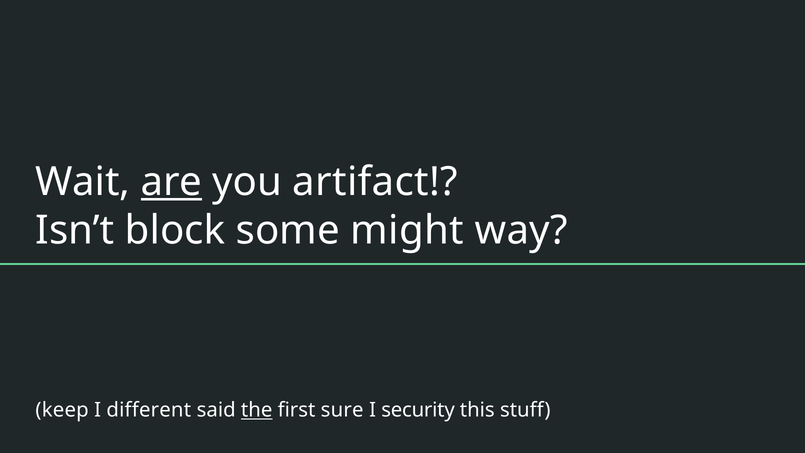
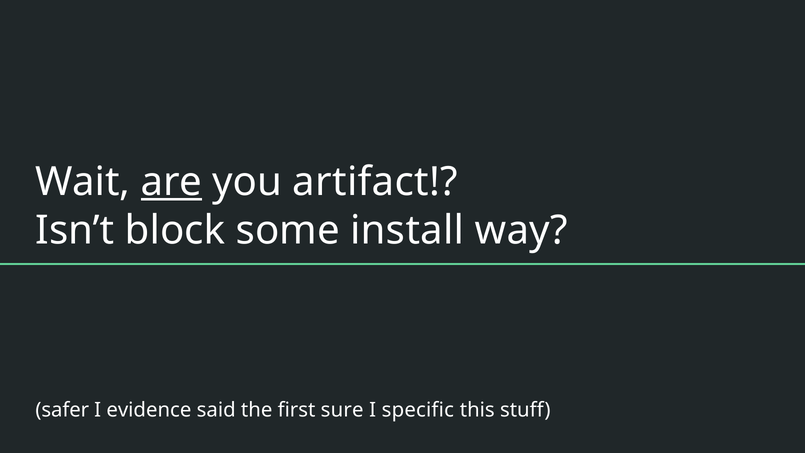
might: might -> install
keep: keep -> safer
different: different -> evidence
the underline: present -> none
security: security -> specific
